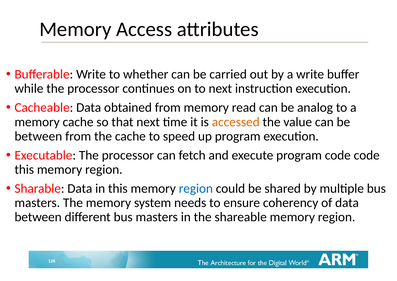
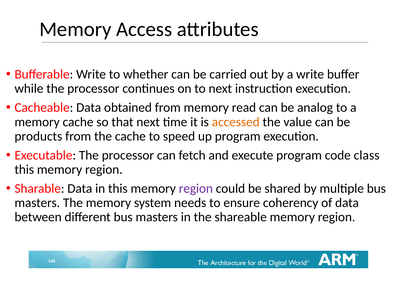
between at (38, 136): between -> products
code code: code -> class
region at (196, 188) colour: blue -> purple
